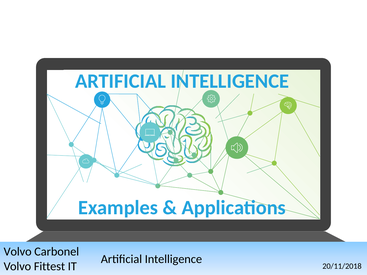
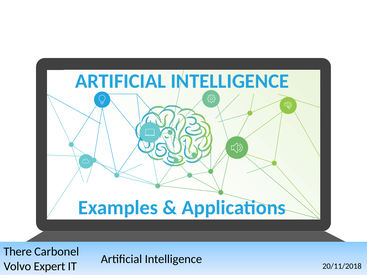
Volvo at (18, 252): Volvo -> There
Fittest: Fittest -> Expert
